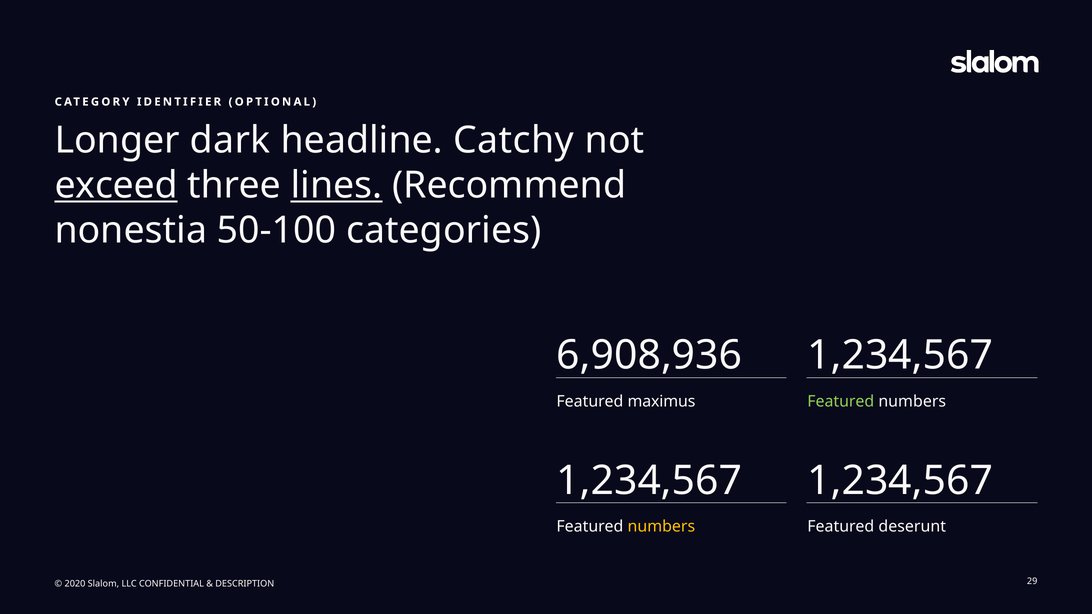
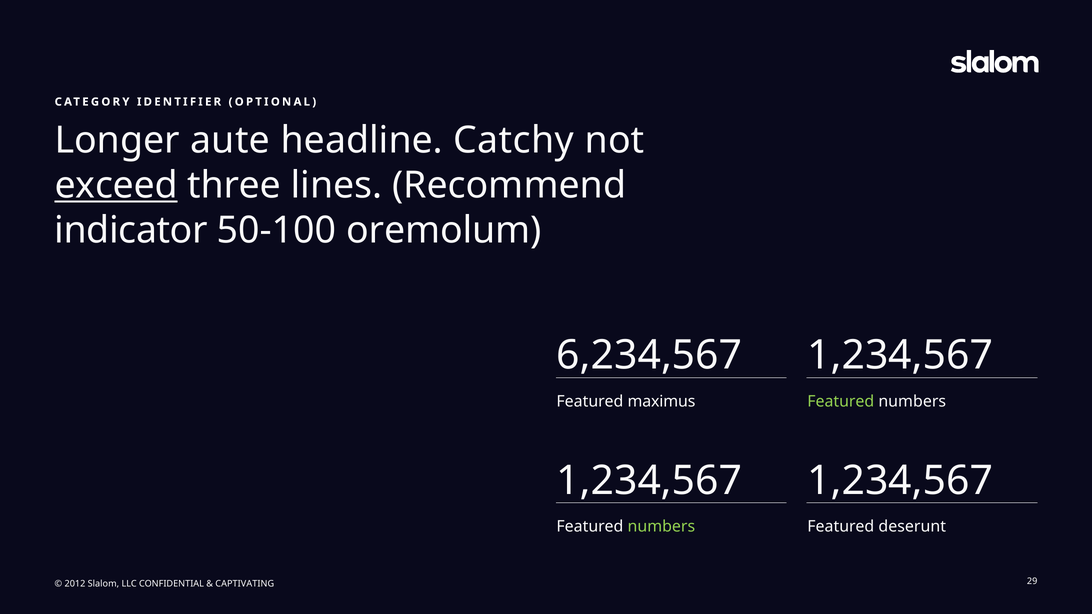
dark: dark -> aute
lines underline: present -> none
nonestia: nonestia -> indicator
categories: categories -> oremolum
6,908,936: 6,908,936 -> 6,234,567
numbers at (661, 527) colour: yellow -> light green
2020: 2020 -> 2012
DESCRIPTION: DESCRIPTION -> CAPTIVATING
